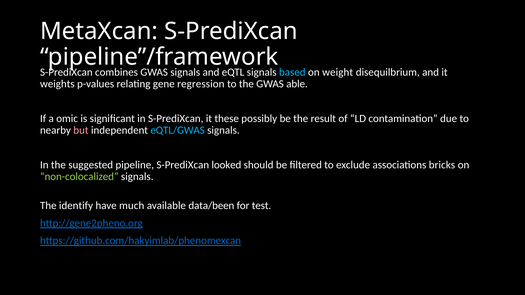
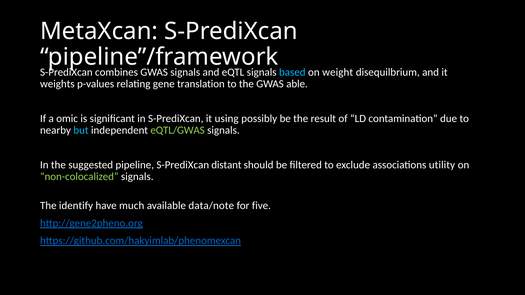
regression: regression -> translation
these: these -> using
but colour: pink -> light blue
eQTL/GWAS colour: light blue -> light green
looked: looked -> distant
bricks: bricks -> utility
data/been: data/been -> data/note
test: test -> five
